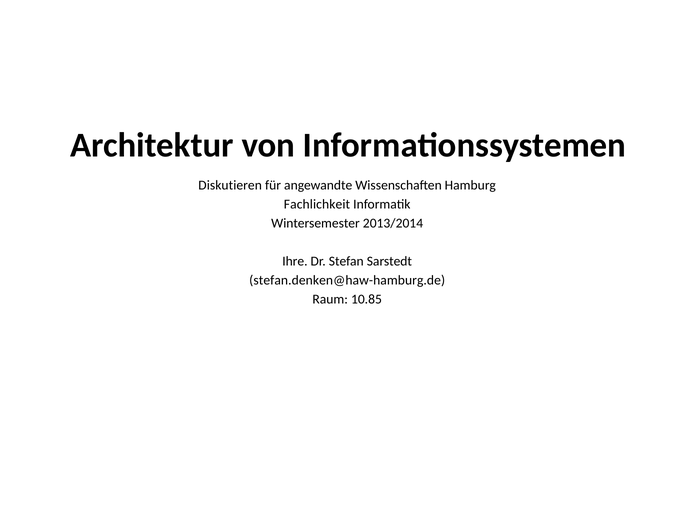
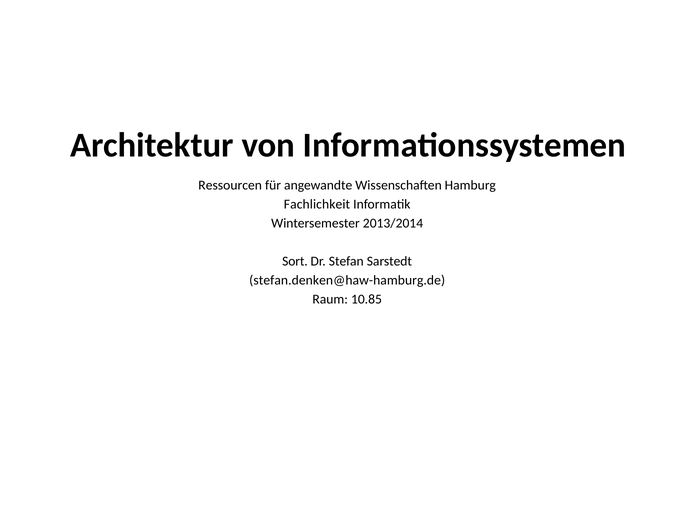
Diskutieren: Diskutieren -> Ressourcen
Ihre: Ihre -> Sort
